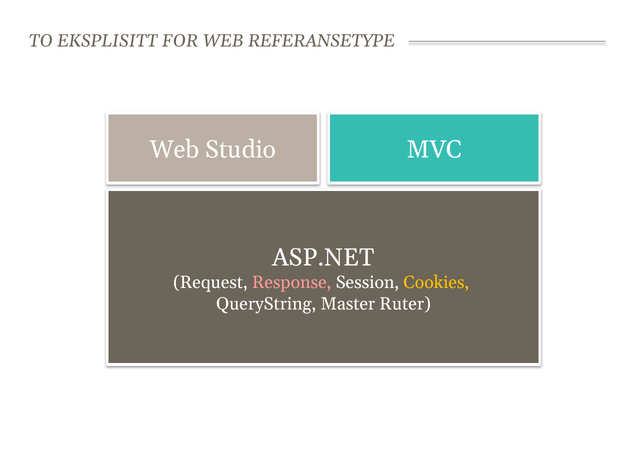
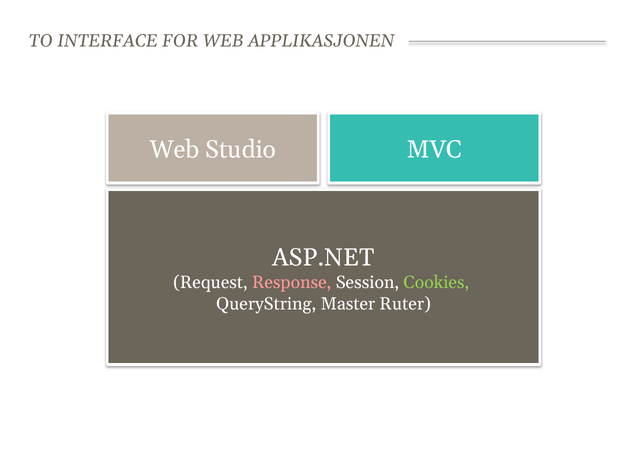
EKSPLISITT: EKSPLISITT -> INTERFACE
REFERANSETYPE: REFERANSETYPE -> APPLIKASJONEN
Cookies colour: yellow -> light green
